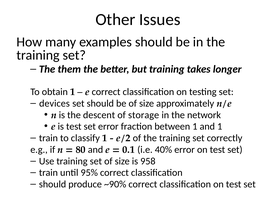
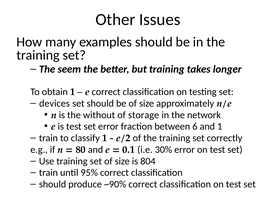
them: them -> seem
descent: descent -> without
between 1: 1 -> 6
40%: 40% -> 30%
958: 958 -> 804
